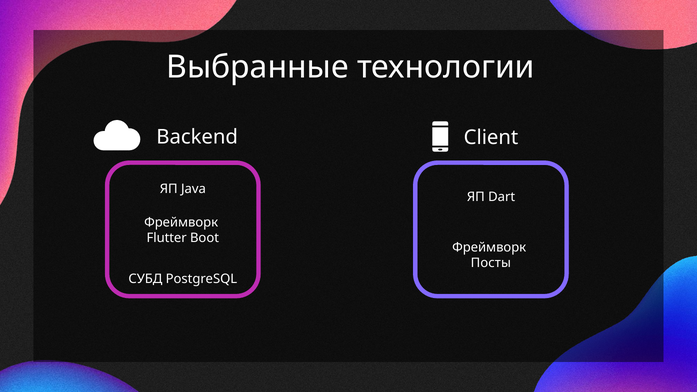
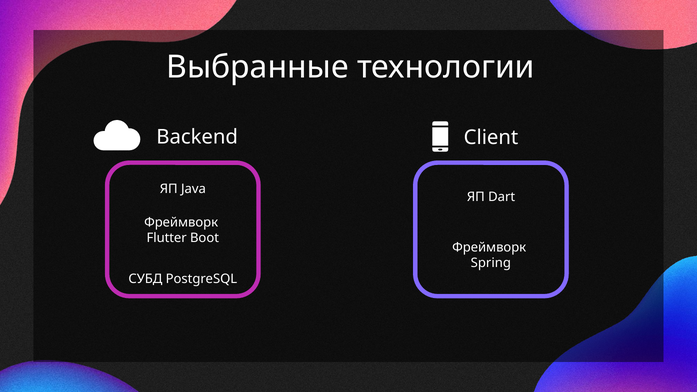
Посты: Посты -> Spring
